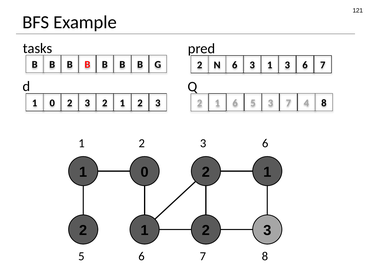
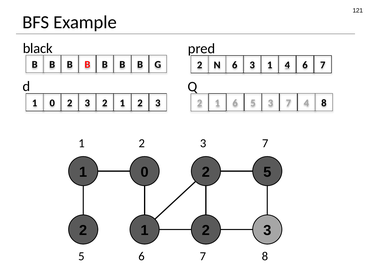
tasks: tasks -> black
6 3 1 3: 3 -> 4
6 at (265, 143): 6 -> 7
0 2 1: 1 -> 5
